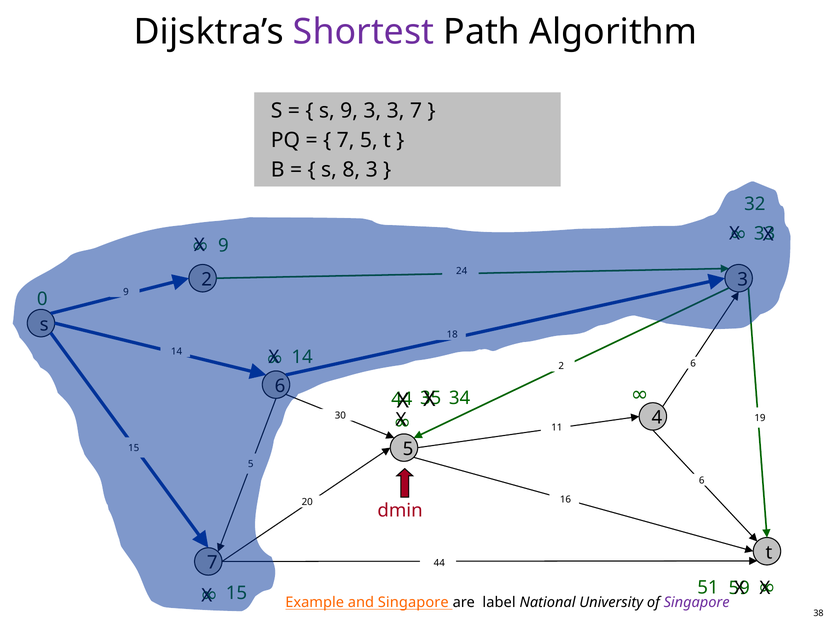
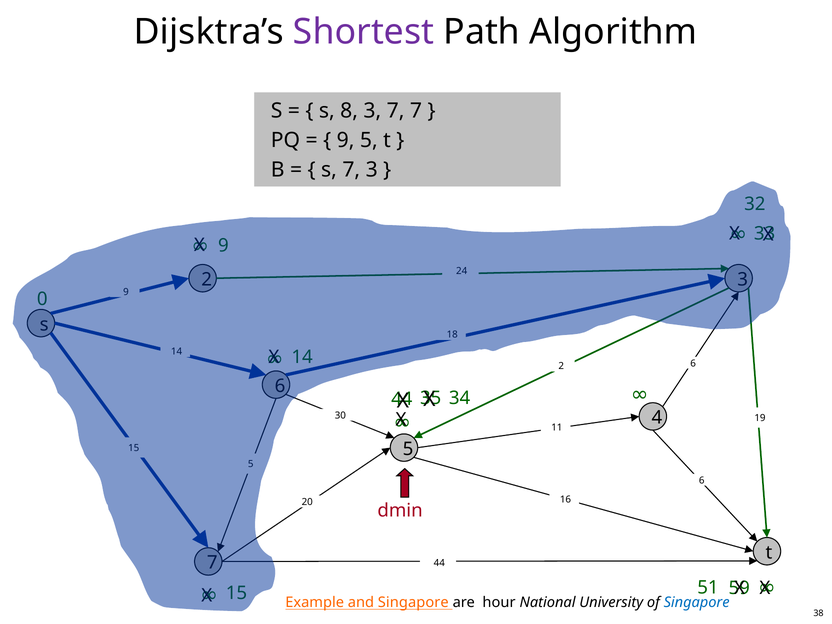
s 9: 9 -> 8
3 3: 3 -> 7
7 at (346, 140): 7 -> 9
s 8: 8 -> 7
label: label -> hour
Singapore at (697, 603) colour: purple -> blue
